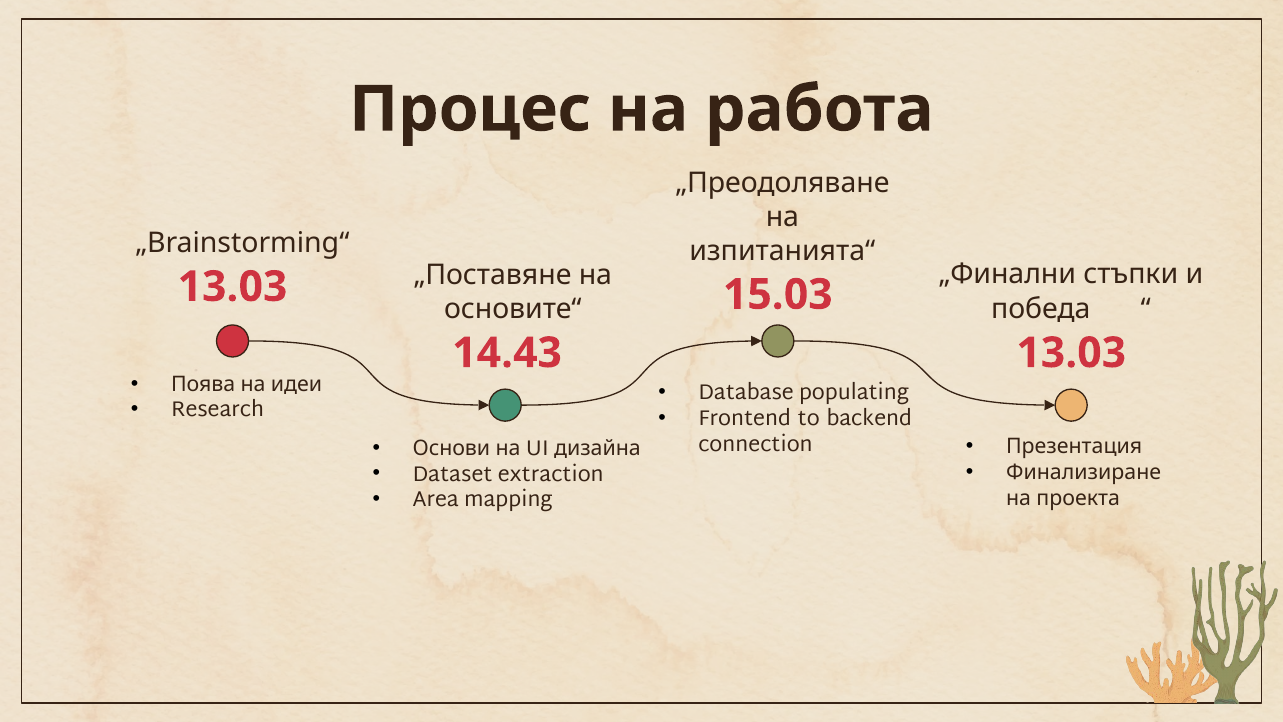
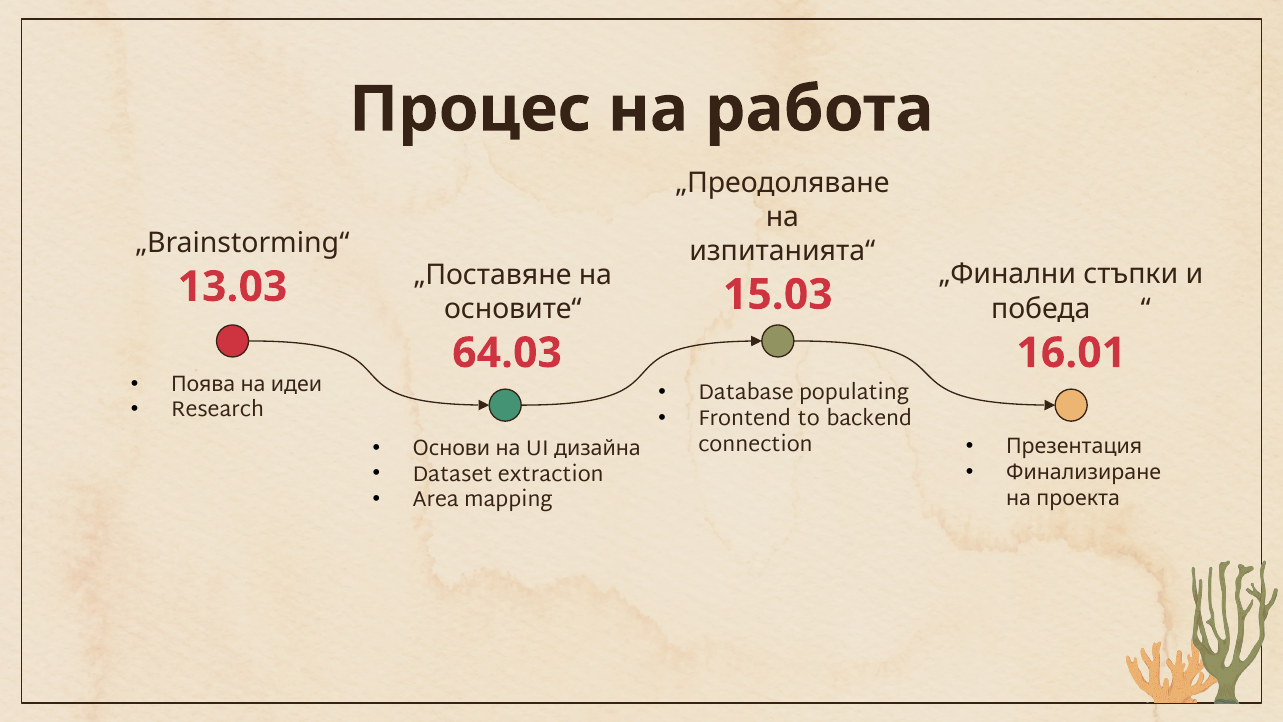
14.43: 14.43 -> 64.03
13.03 at (1071, 353): 13.03 -> 16.01
